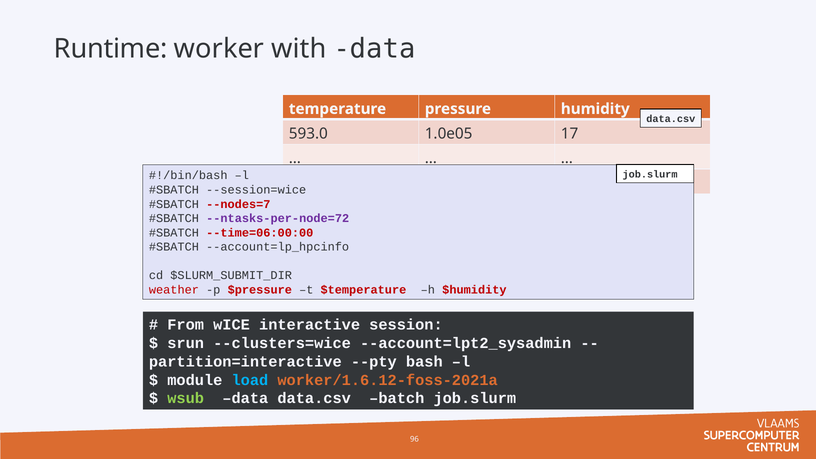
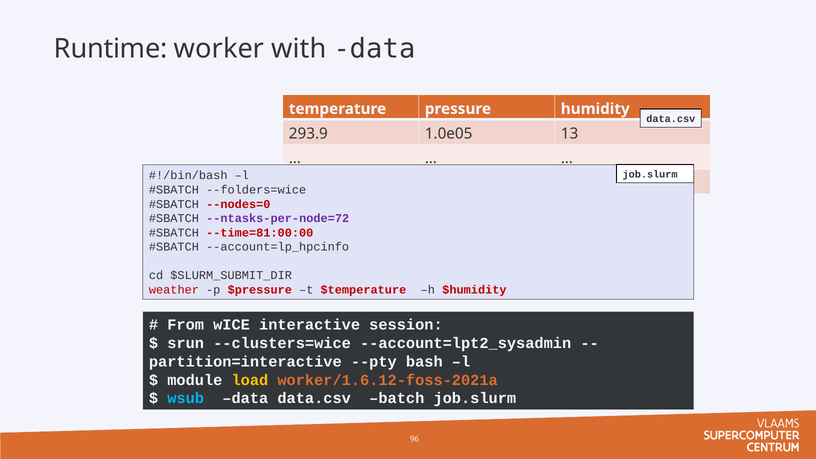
593.0: 593.0 -> 293.9
17: 17 -> 13
--session=wice: --session=wice -> --folders=wice
--nodes=7: --nodes=7 -> --nodes=0
--time=06:00:00: --time=06:00:00 -> --time=81:00:00
load colour: light blue -> yellow
wsub colour: light green -> light blue
